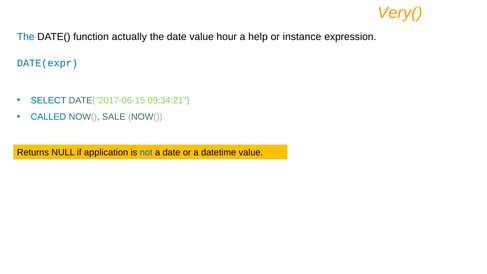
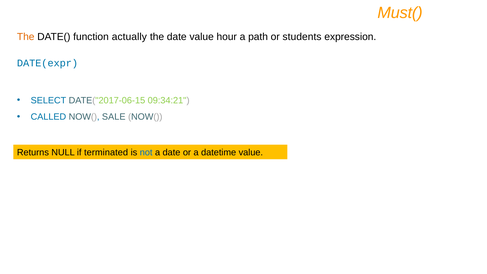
Very(: Very( -> Must(
The at (26, 37) colour: blue -> orange
help: help -> path
instance: instance -> students
application: application -> terminated
